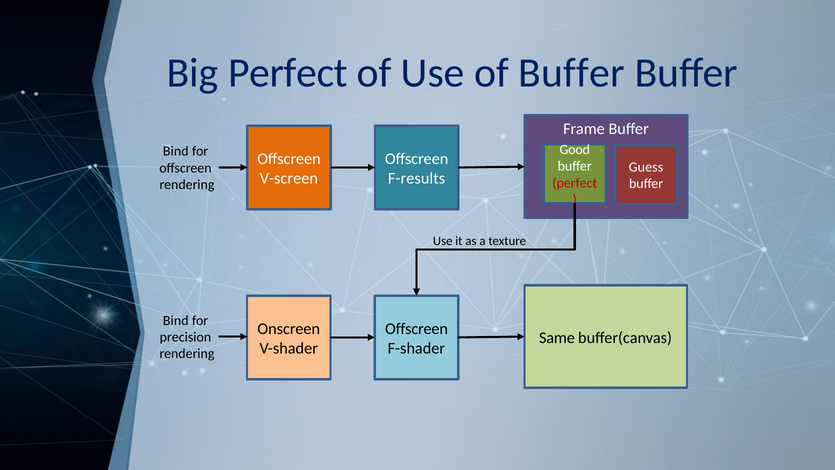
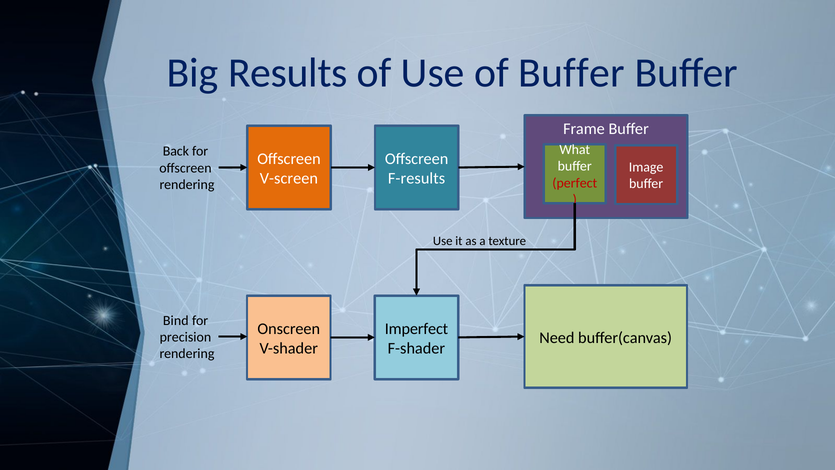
Big Perfect: Perfect -> Results
Good: Good -> What
Bind at (176, 151): Bind -> Back
Guess: Guess -> Image
Offscreen at (416, 329): Offscreen -> Imperfect
Same: Same -> Need
